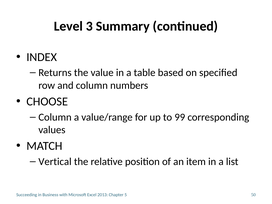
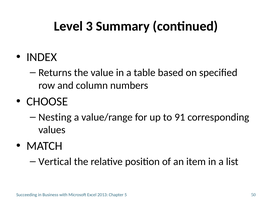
Column at (55, 117): Column -> Nesting
99: 99 -> 91
